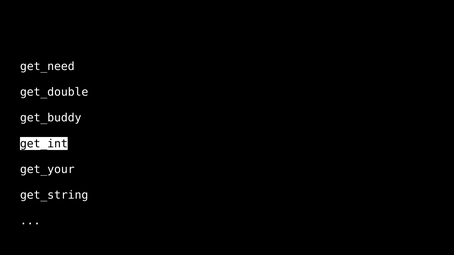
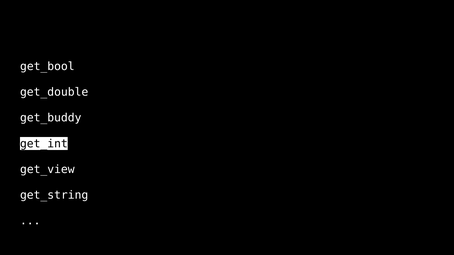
get_need: get_need -> get_bool
get_your: get_your -> get_view
